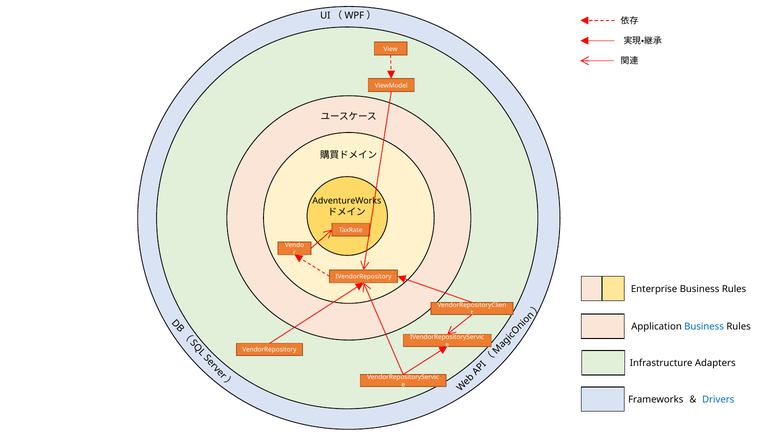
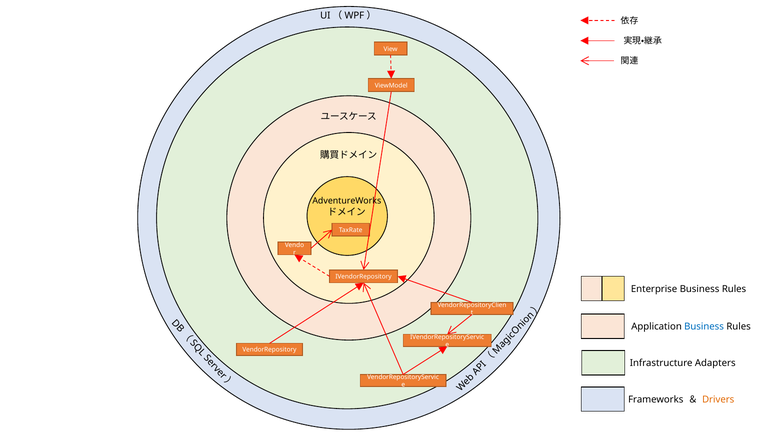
Drivers colour: blue -> orange
